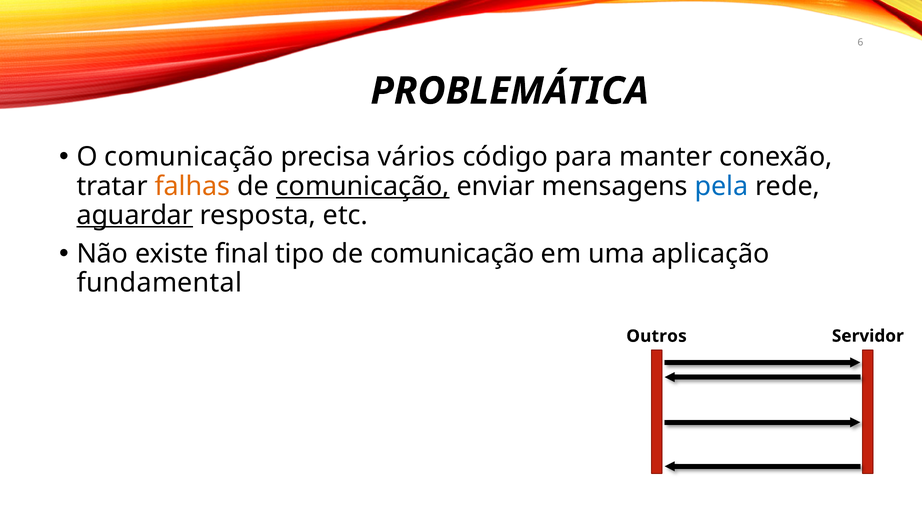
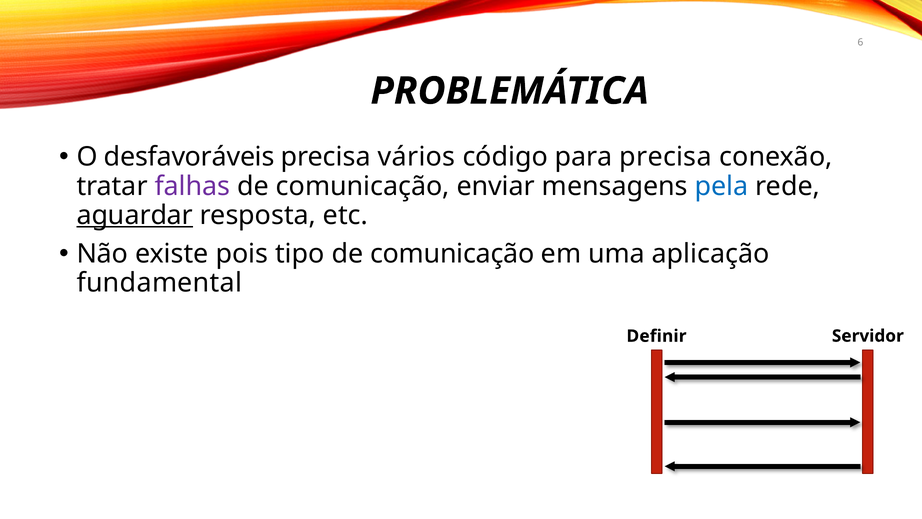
O comunicação: comunicação -> desfavoráveis
para manter: manter -> precisa
falhas colour: orange -> purple
comunicação at (363, 186) underline: present -> none
final: final -> pois
Outros: Outros -> Definir
